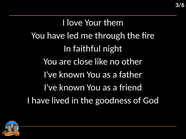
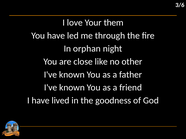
faithful: faithful -> orphan
